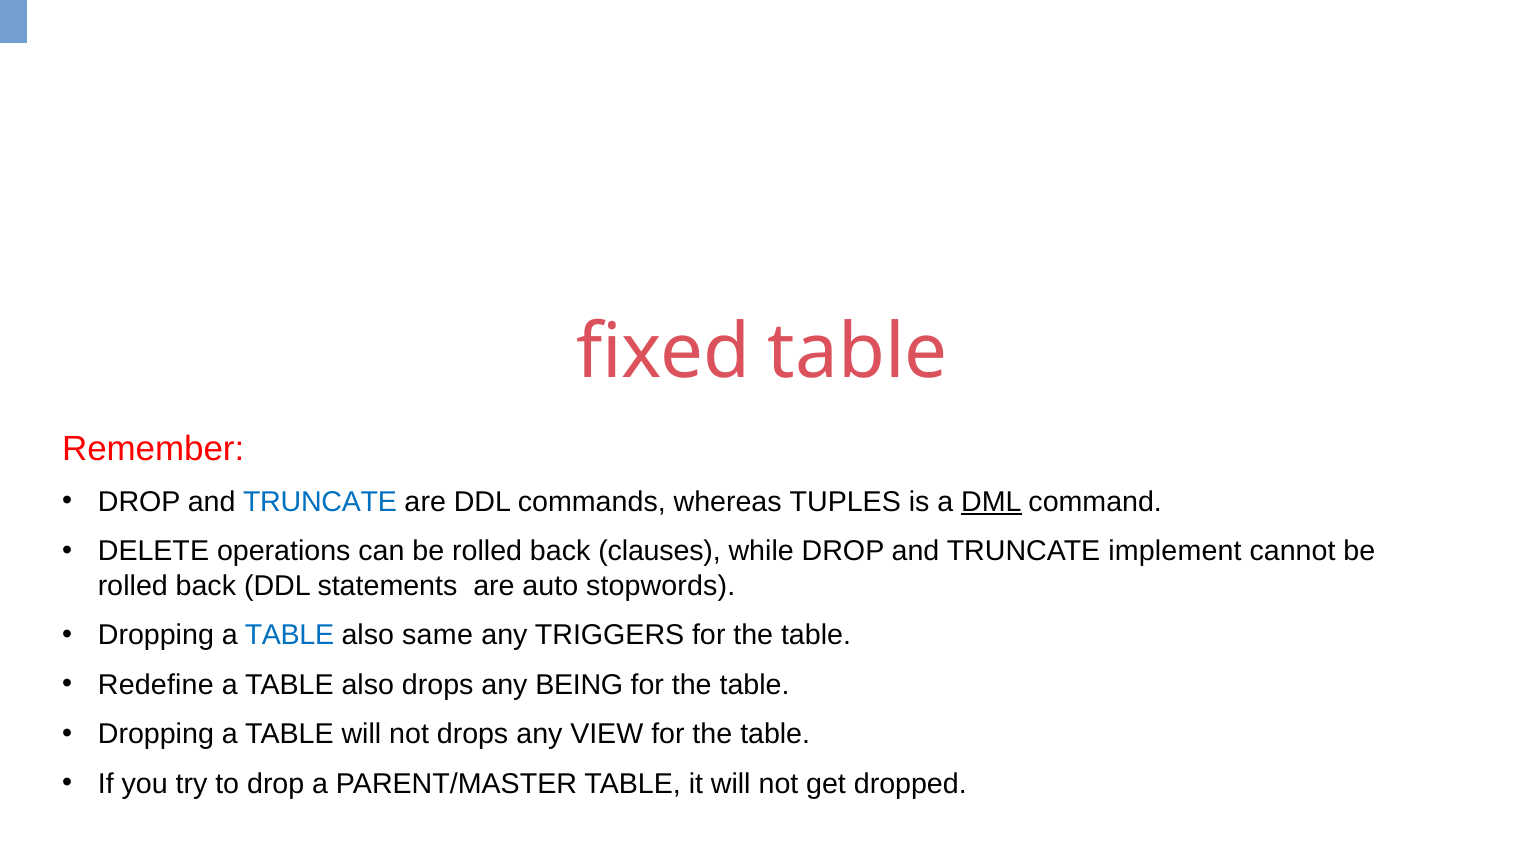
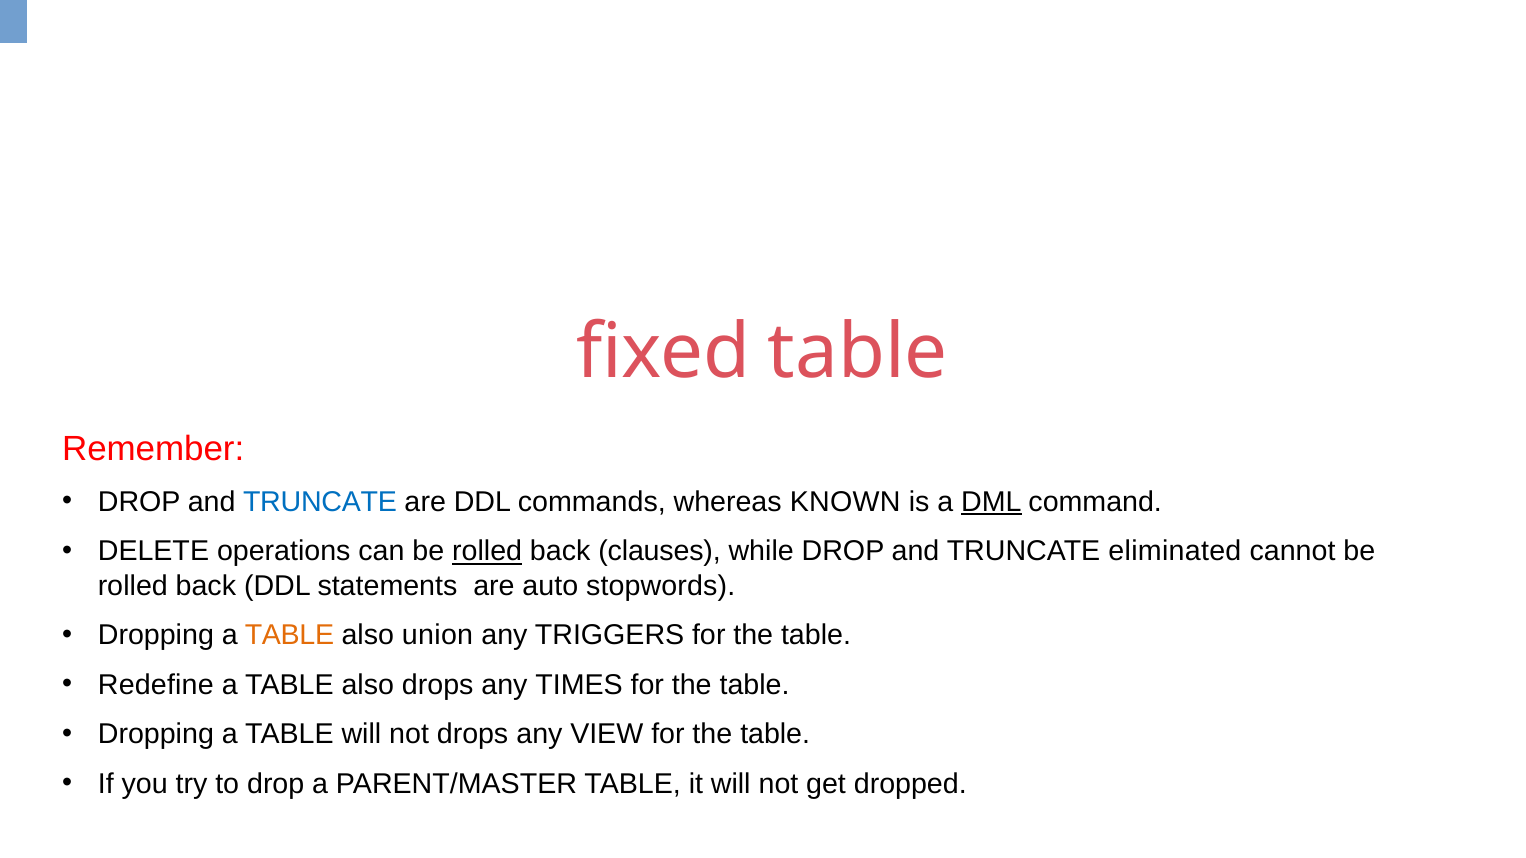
TUPLES: TUPLES -> KNOWN
rolled at (487, 552) underline: none -> present
implement: implement -> eliminated
TABLE at (289, 636) colour: blue -> orange
same: same -> union
BEING: BEING -> TIMES
